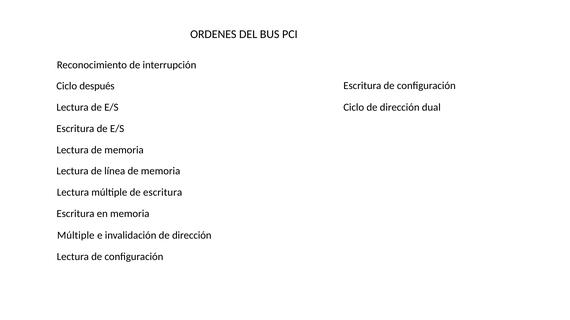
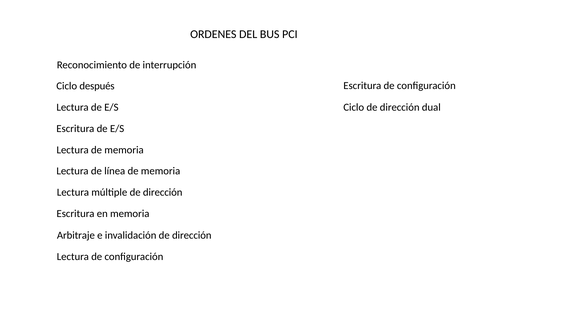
múltiple de escritura: escritura -> dirección
Múltiple at (76, 236): Múltiple -> Arbitraje
